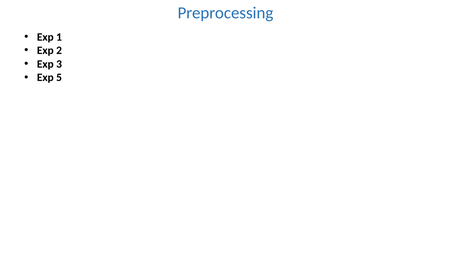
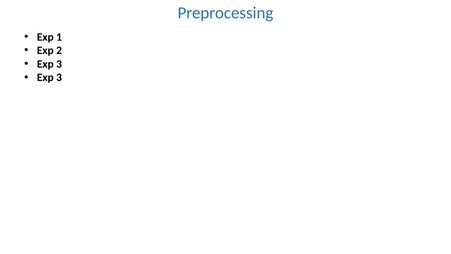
5 at (59, 78): 5 -> 3
